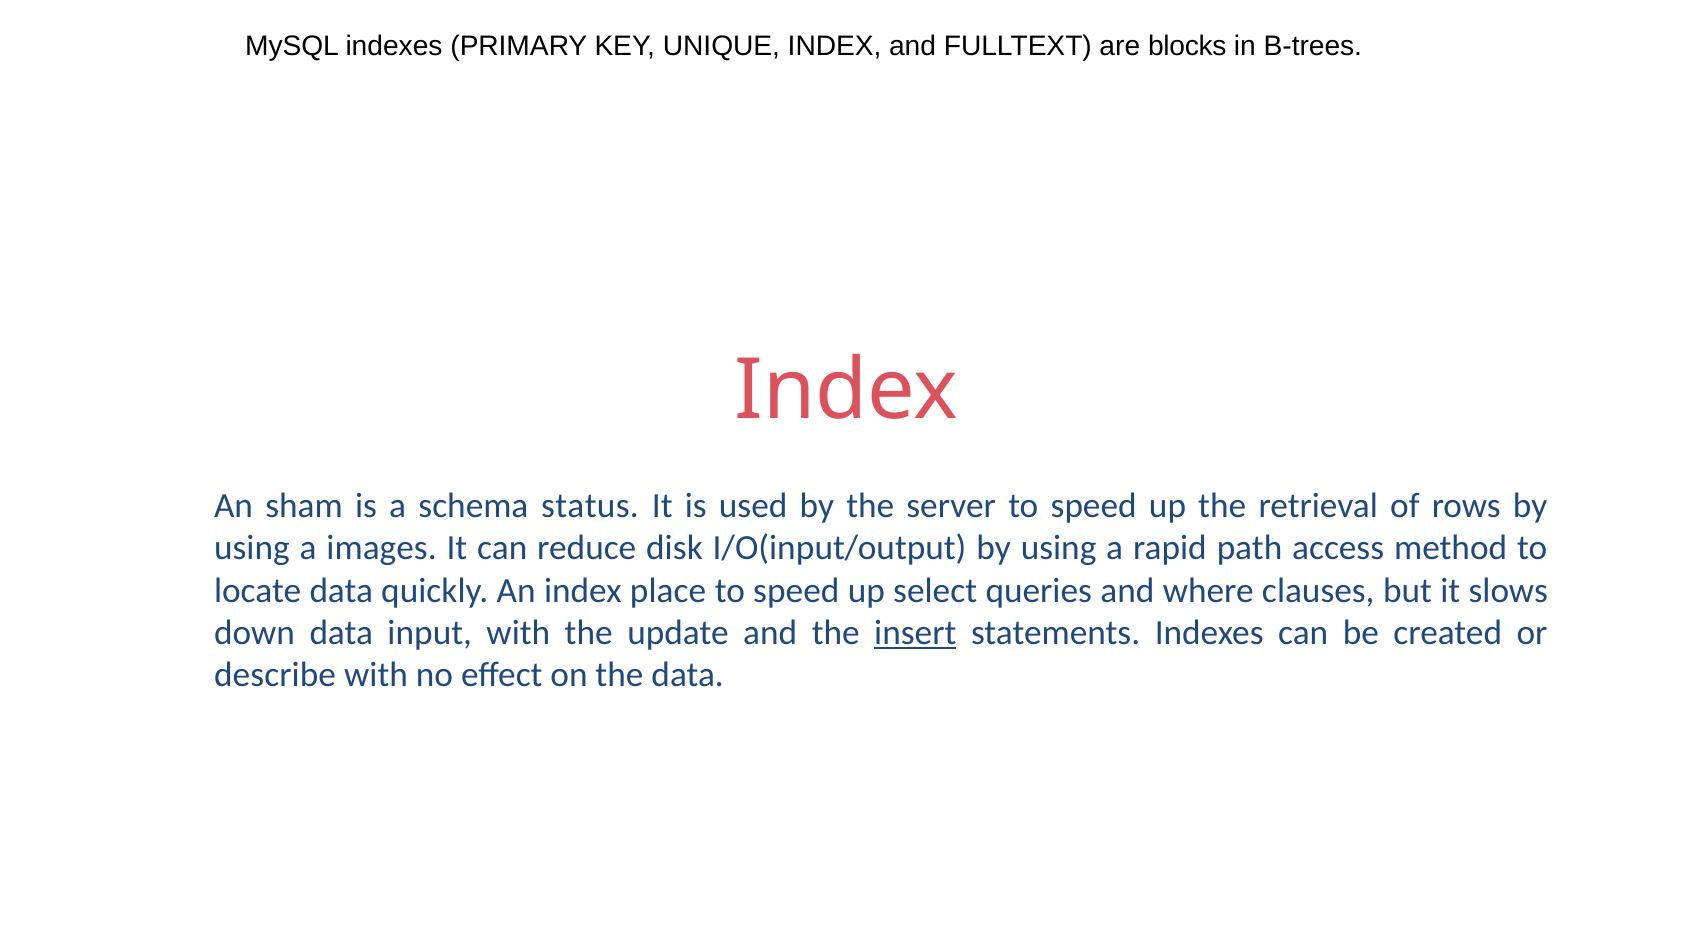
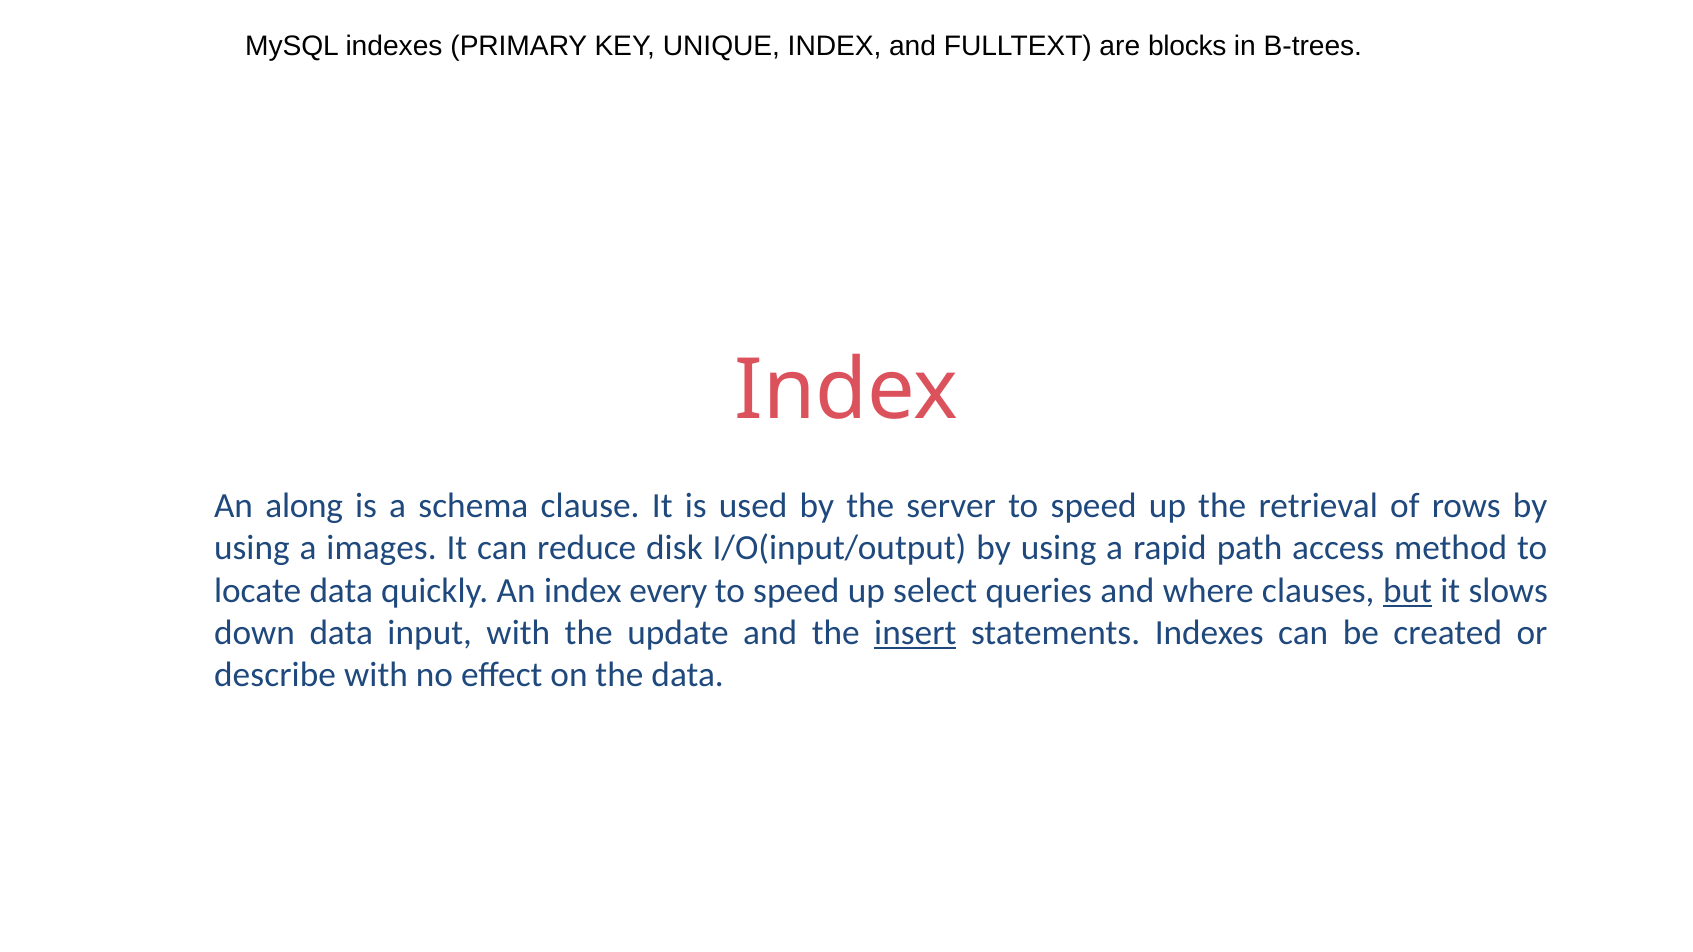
sham: sham -> along
status: status -> clause
place: place -> every
but underline: none -> present
